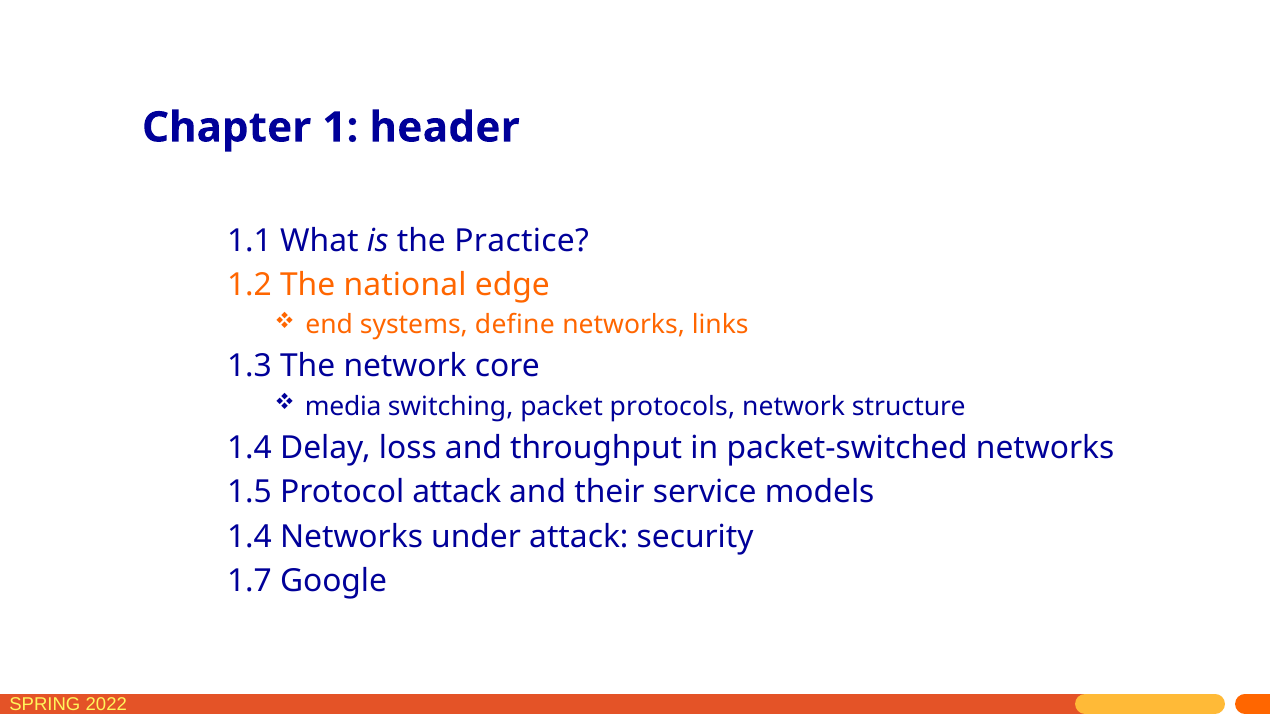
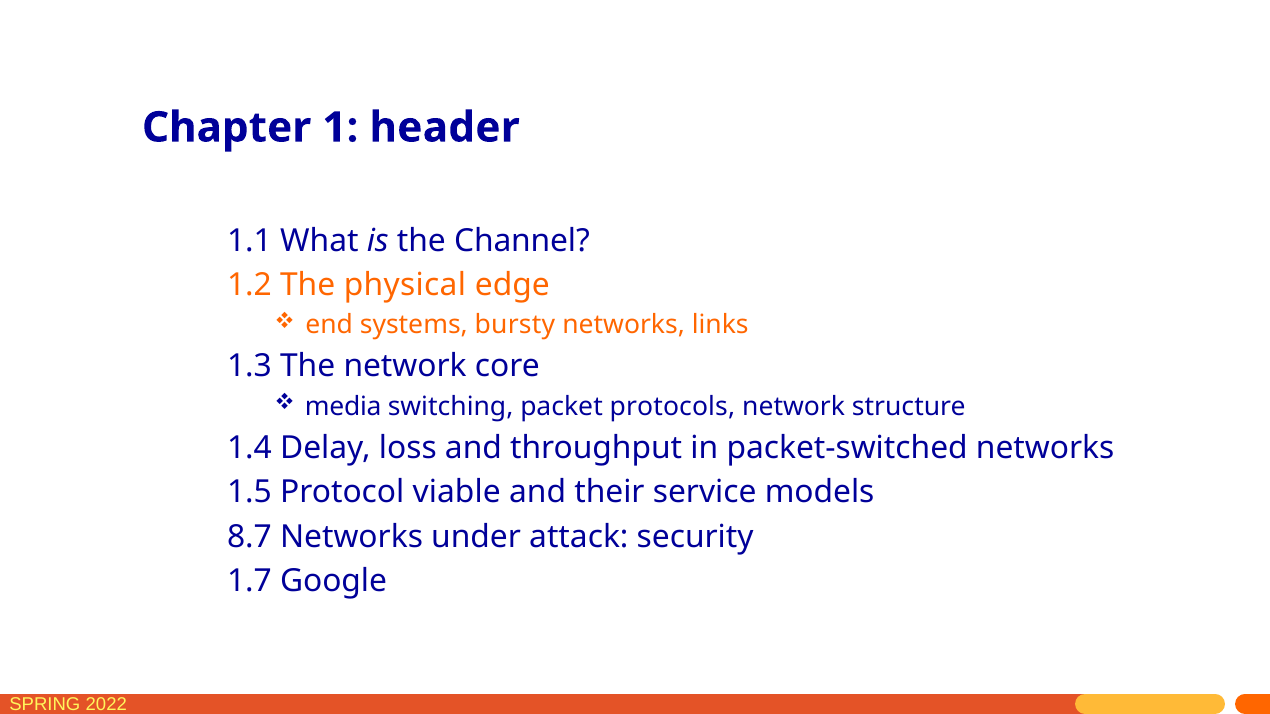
Practice: Practice -> Channel
national: national -> physical
define: define -> bursty
Protocol attack: attack -> viable
1.4 at (250, 537): 1.4 -> 8.7
